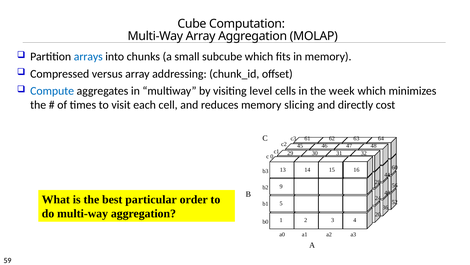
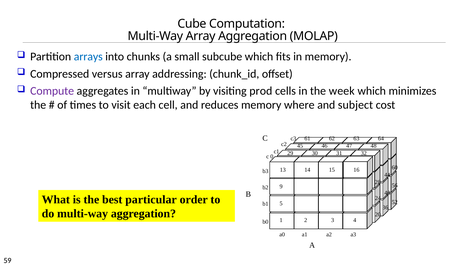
Compute colour: blue -> purple
level: level -> prod
slicing: slicing -> where
directly: directly -> subject
